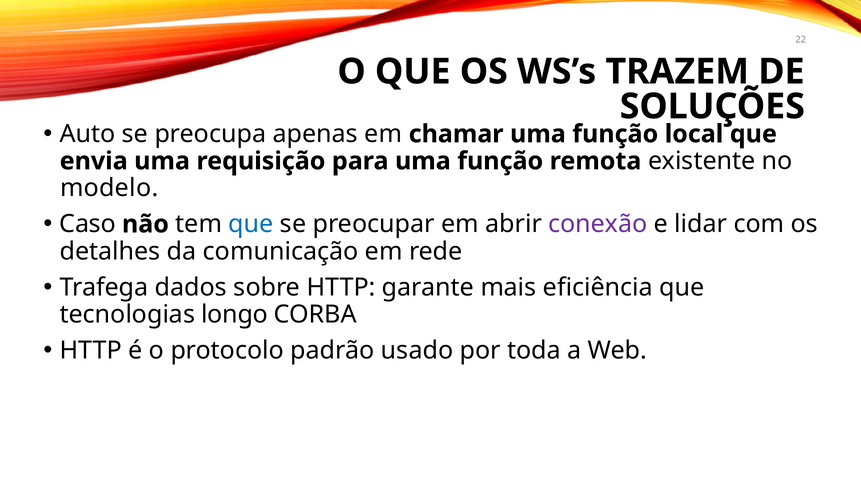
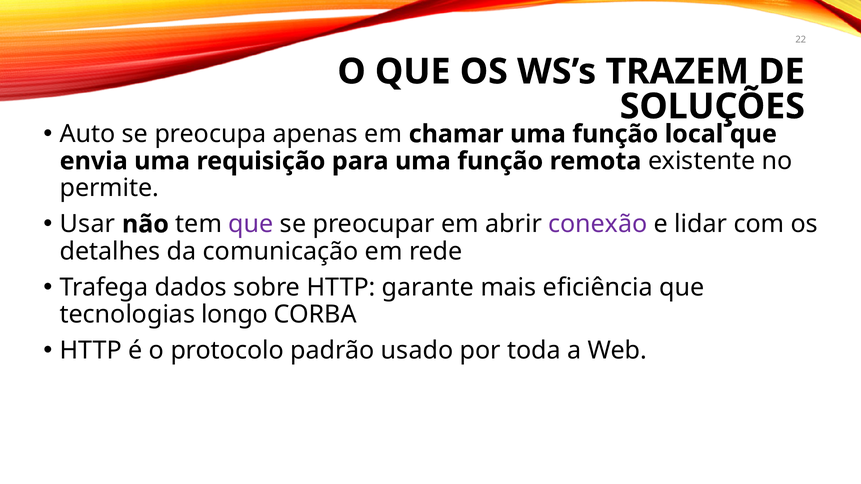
modelo: modelo -> permite
Caso: Caso -> Usar
que at (251, 224) colour: blue -> purple
